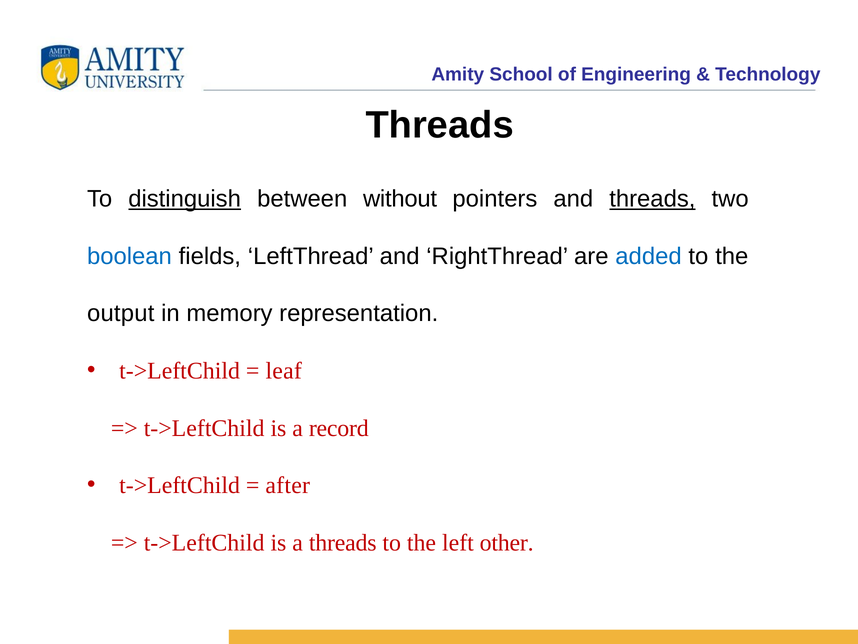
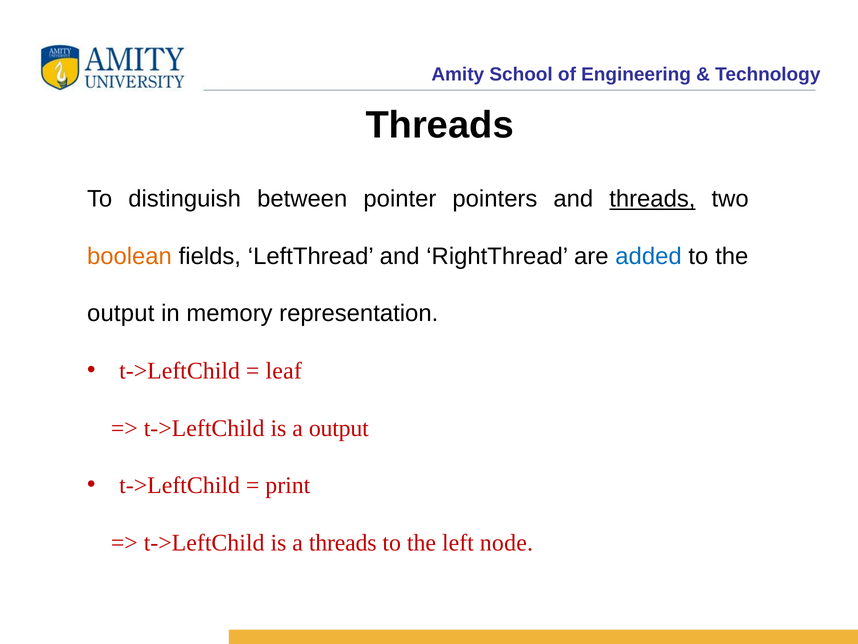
distinguish underline: present -> none
without: without -> pointer
boolean colour: blue -> orange
a record: record -> output
after: after -> print
other: other -> node
